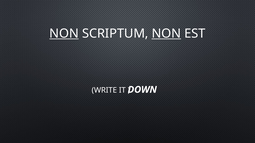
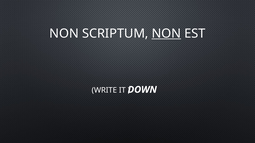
NON at (64, 34) underline: present -> none
